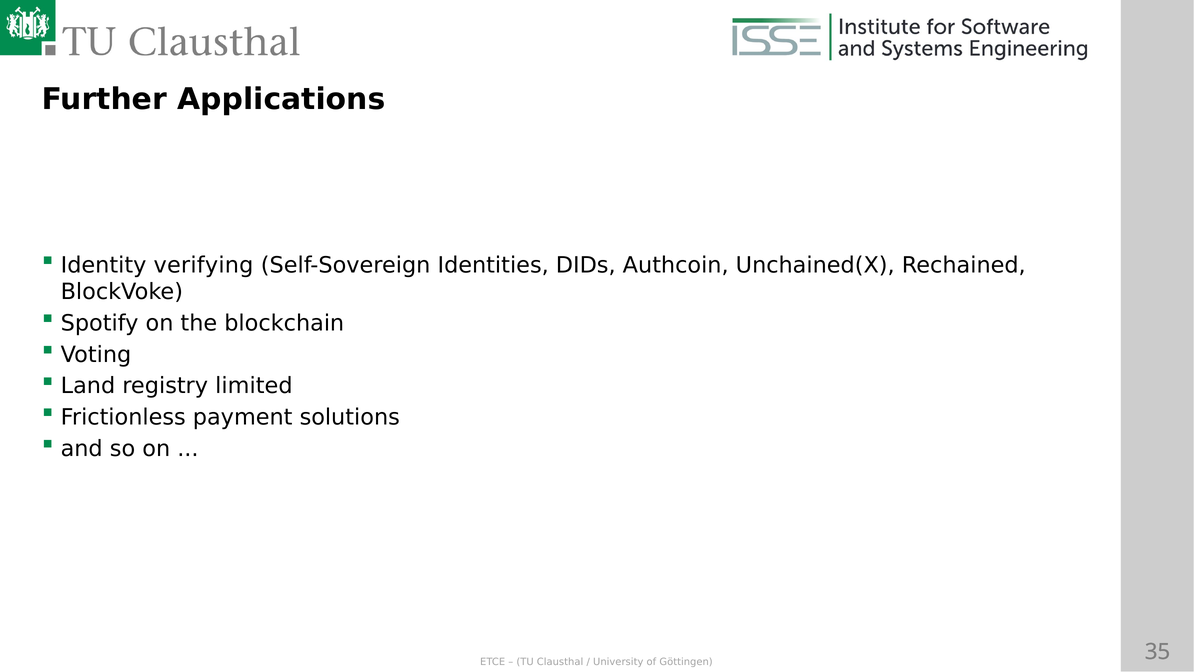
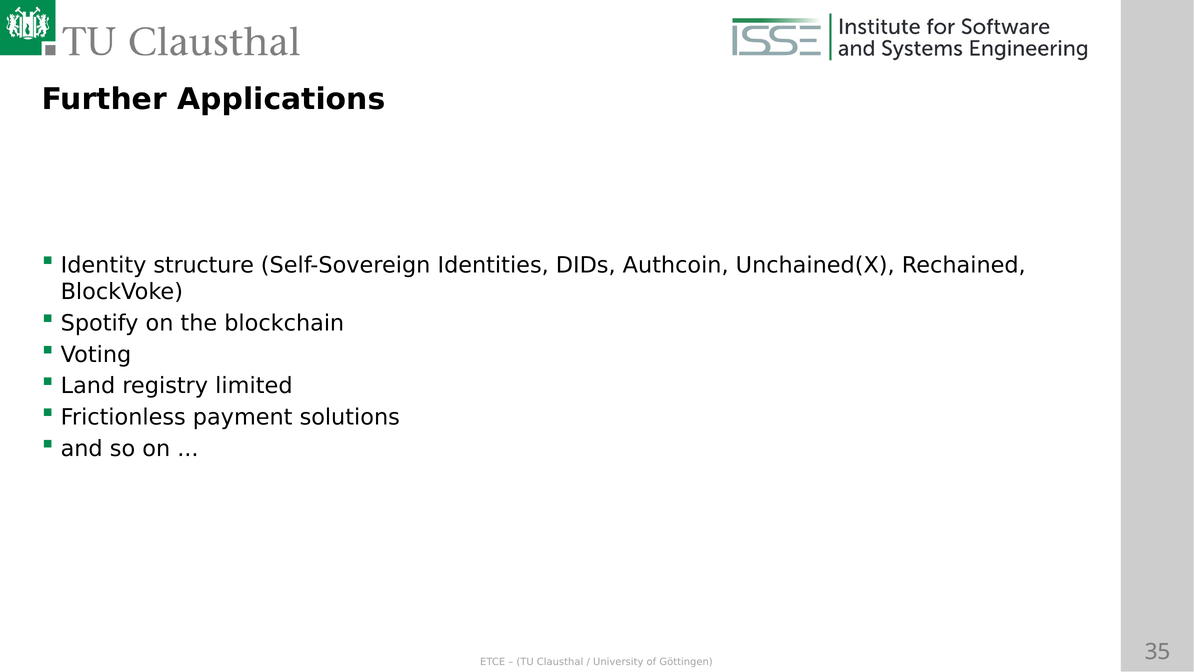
verifying: verifying -> structure
